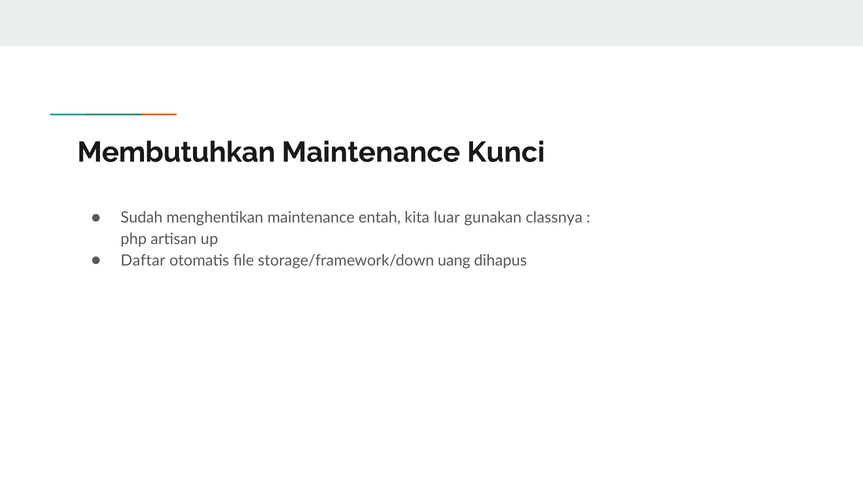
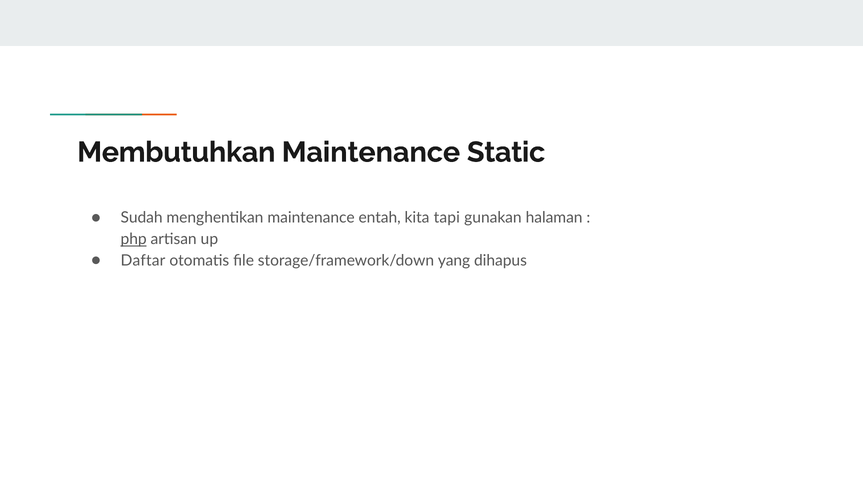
Kunci: Kunci -> Static
luar: luar -> tapi
classnya: classnya -> halaman
php underline: none -> present
uang: uang -> yang
